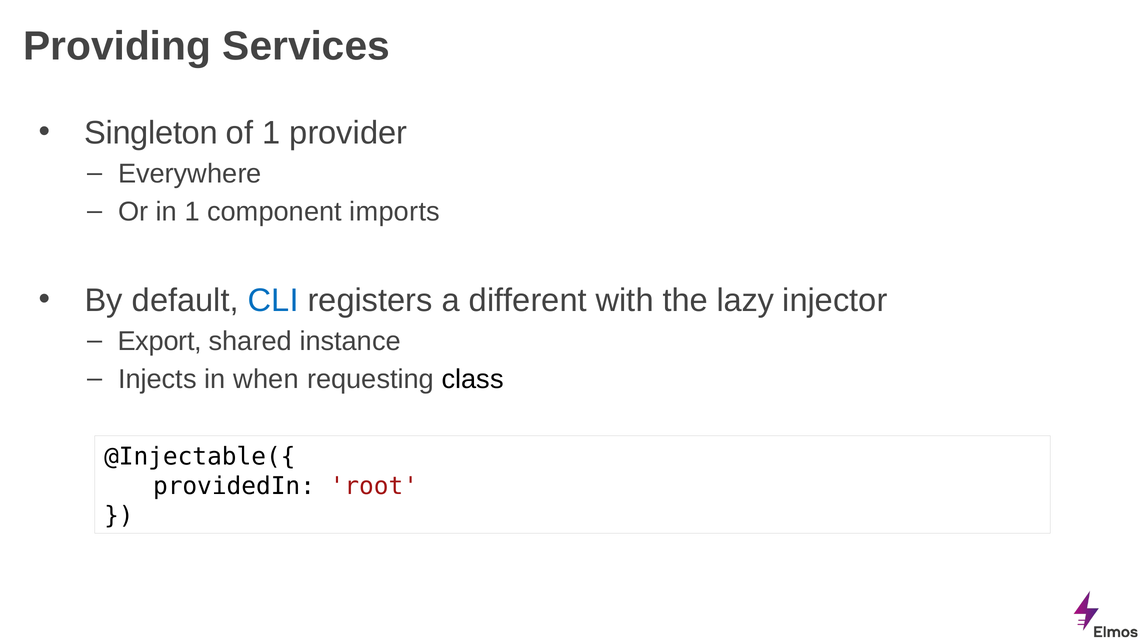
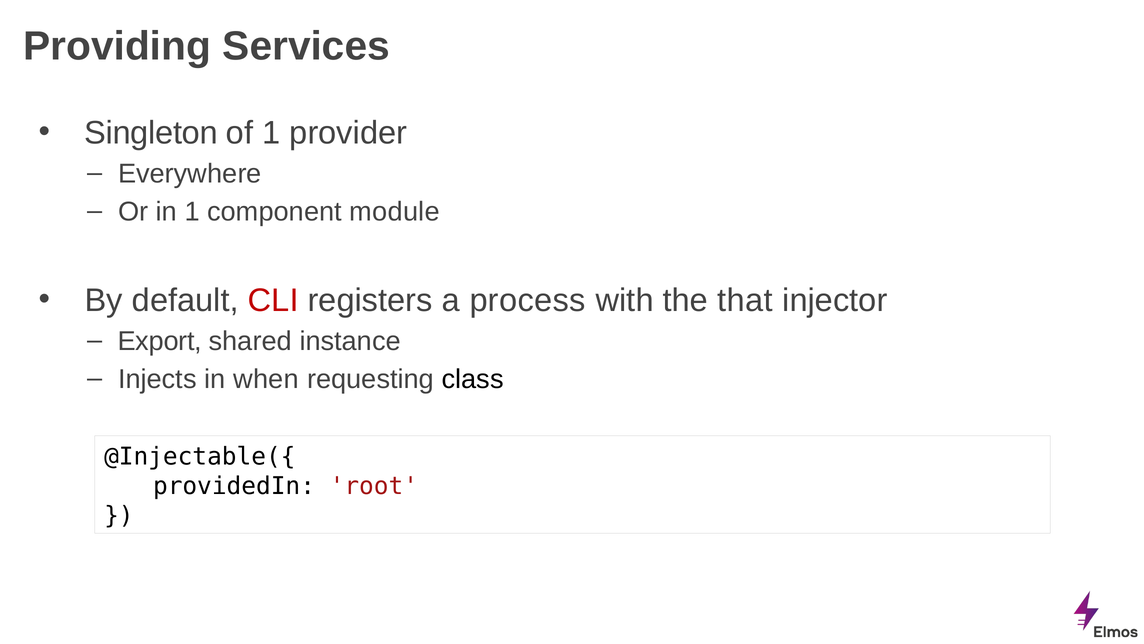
imports: imports -> module
CLI colour: blue -> red
different: different -> process
lazy: lazy -> that
